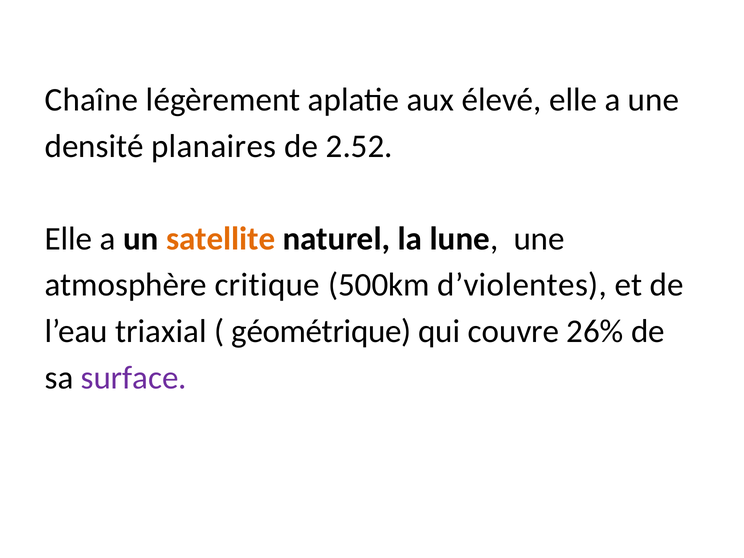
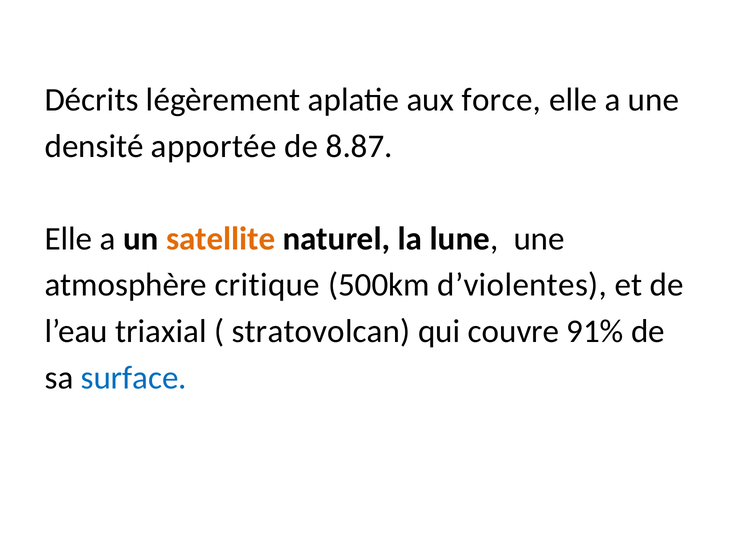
Chaîne: Chaîne -> Décrits
élevé: élevé -> force
planaires: planaires -> apportée
2.52: 2.52 -> 8.87
géométrique: géométrique -> stratovolcan
26%: 26% -> 91%
surface colour: purple -> blue
